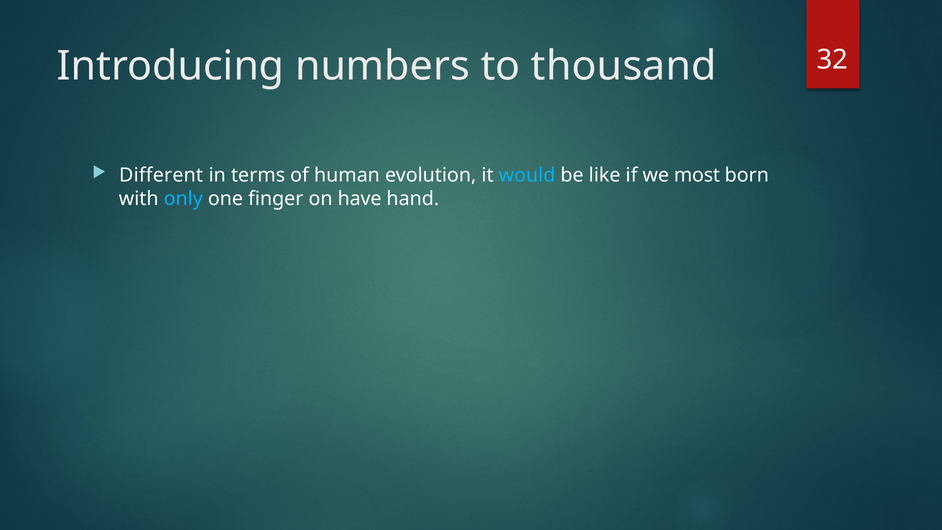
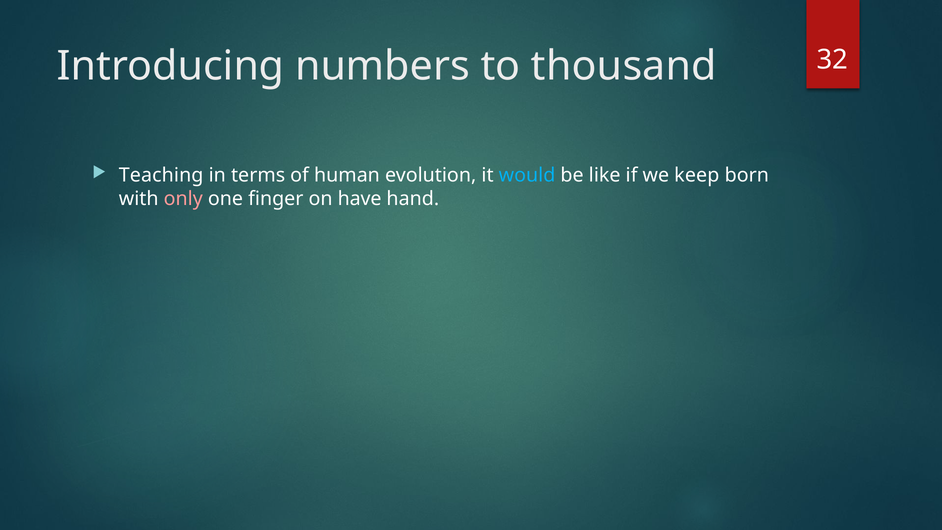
Different: Different -> Teaching
most: most -> keep
only colour: light blue -> pink
